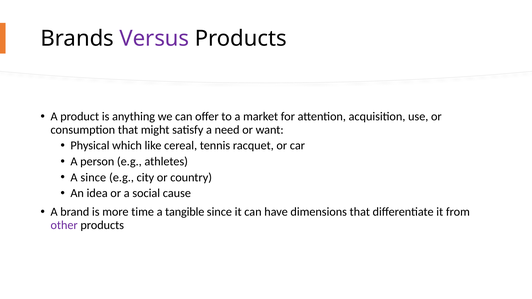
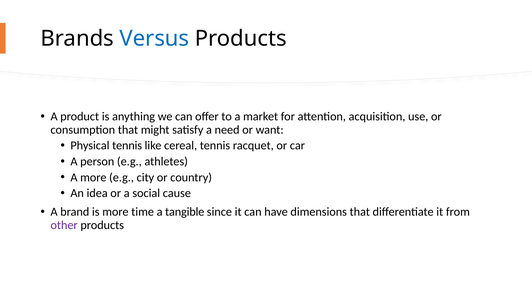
Versus colour: purple -> blue
Physical which: which -> tennis
A since: since -> more
